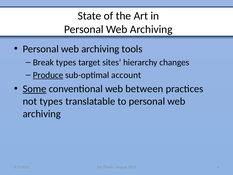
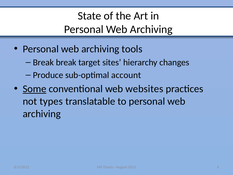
Break types: types -> break
Produce underline: present -> none
between: between -> websites
